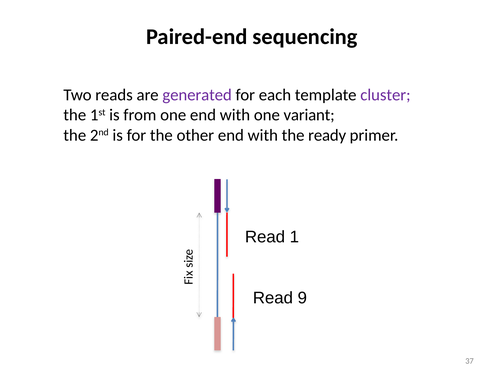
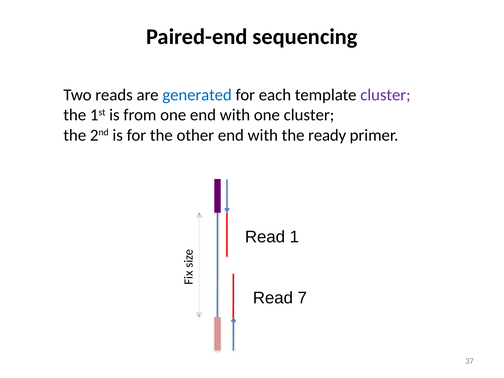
generated colour: purple -> blue
one variant: variant -> cluster
9: 9 -> 7
